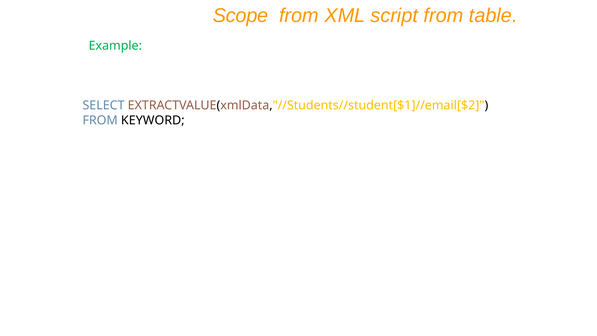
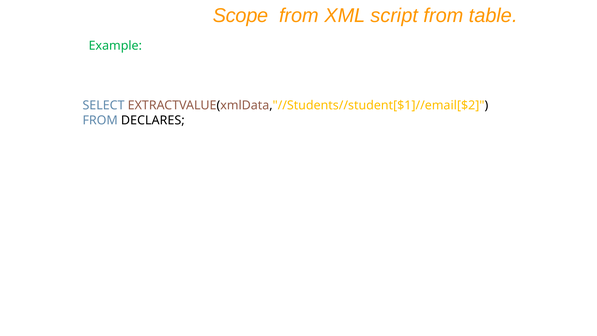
KEYWORD: KEYWORD -> DECLARES
